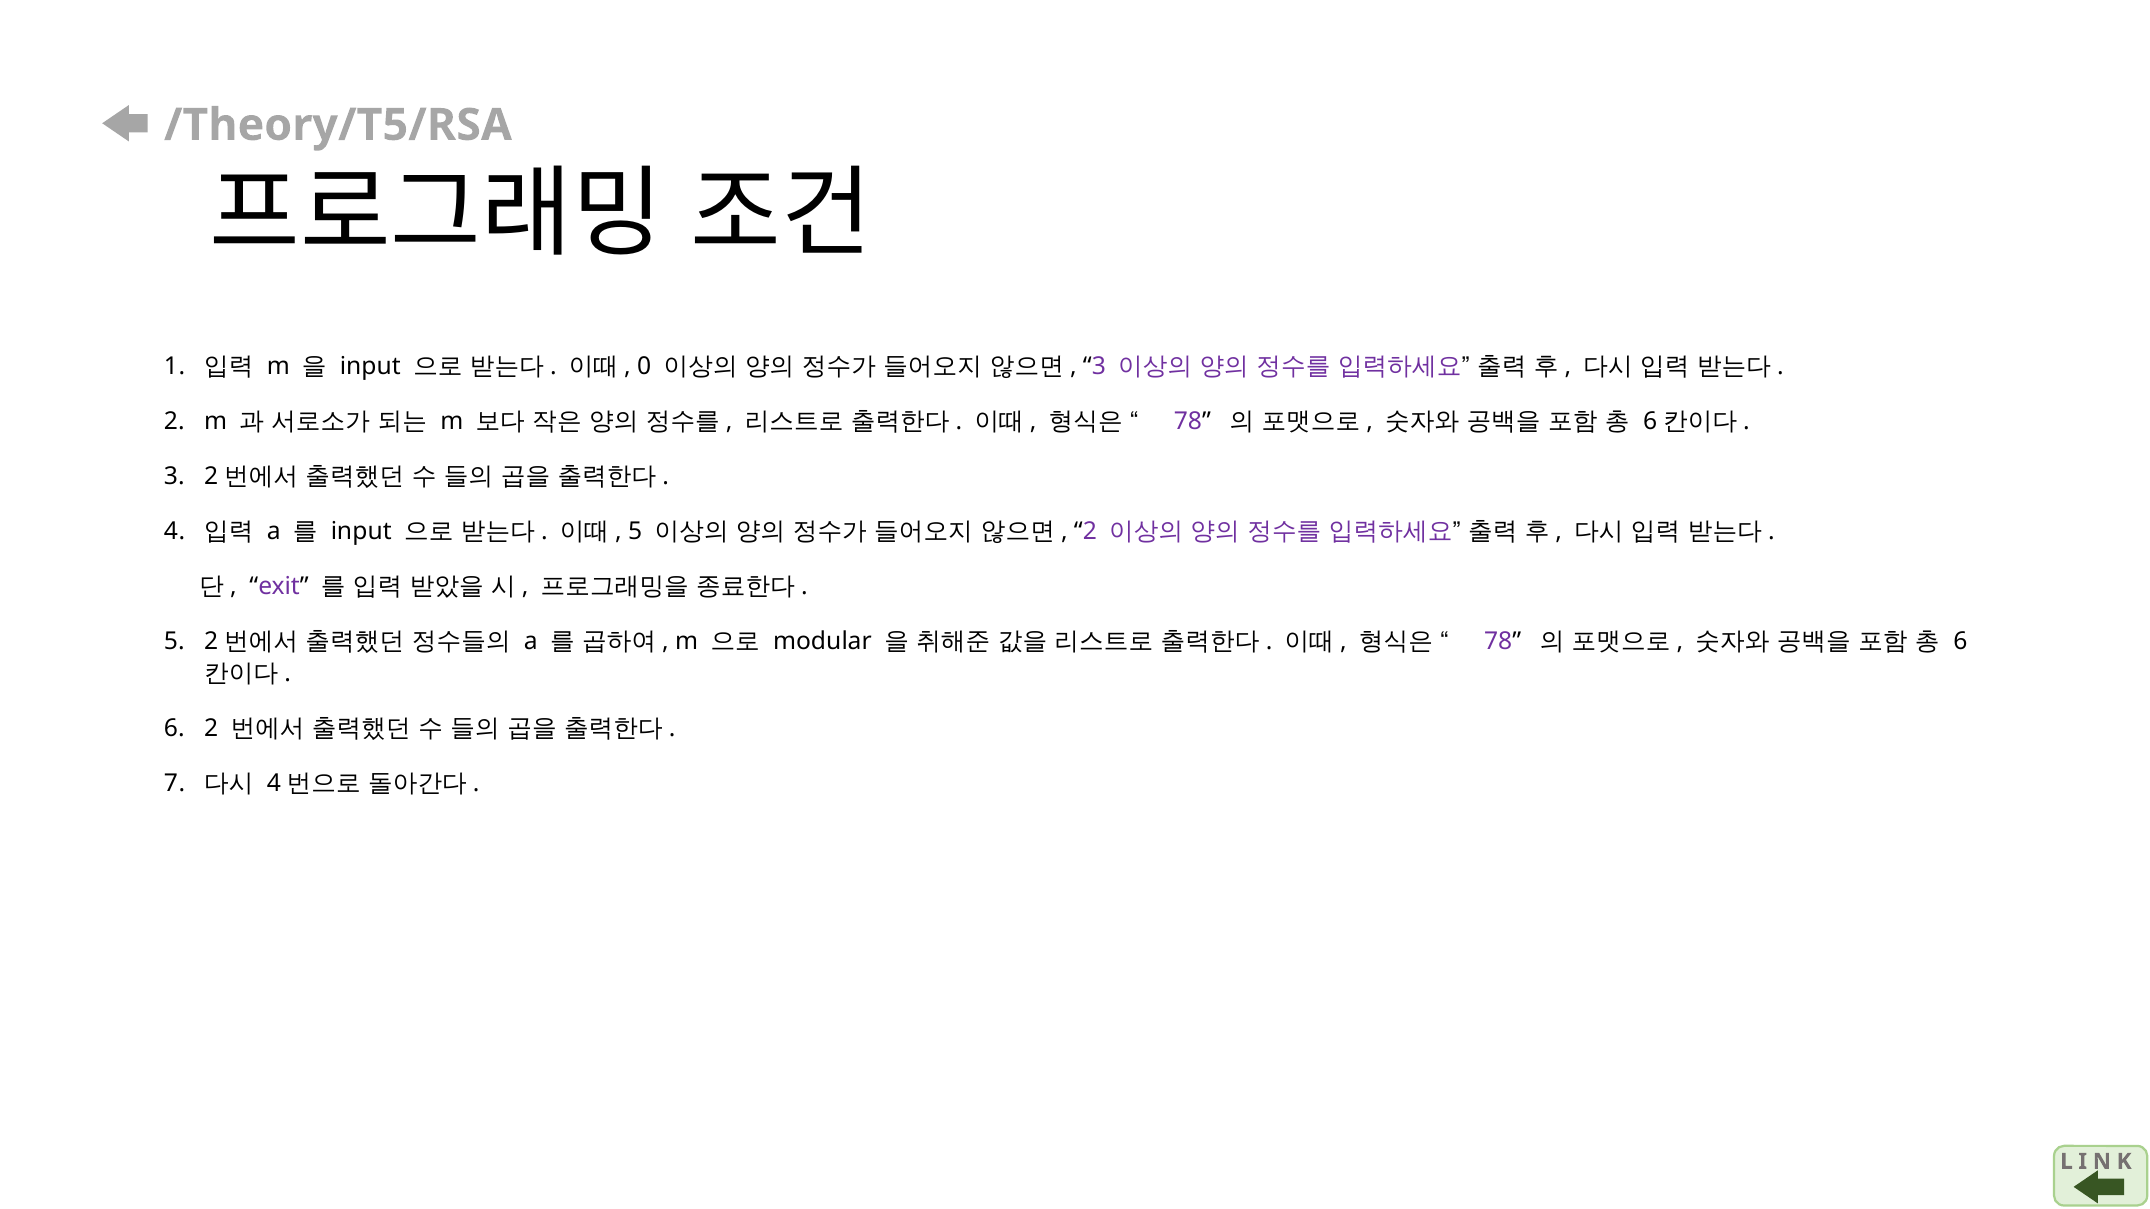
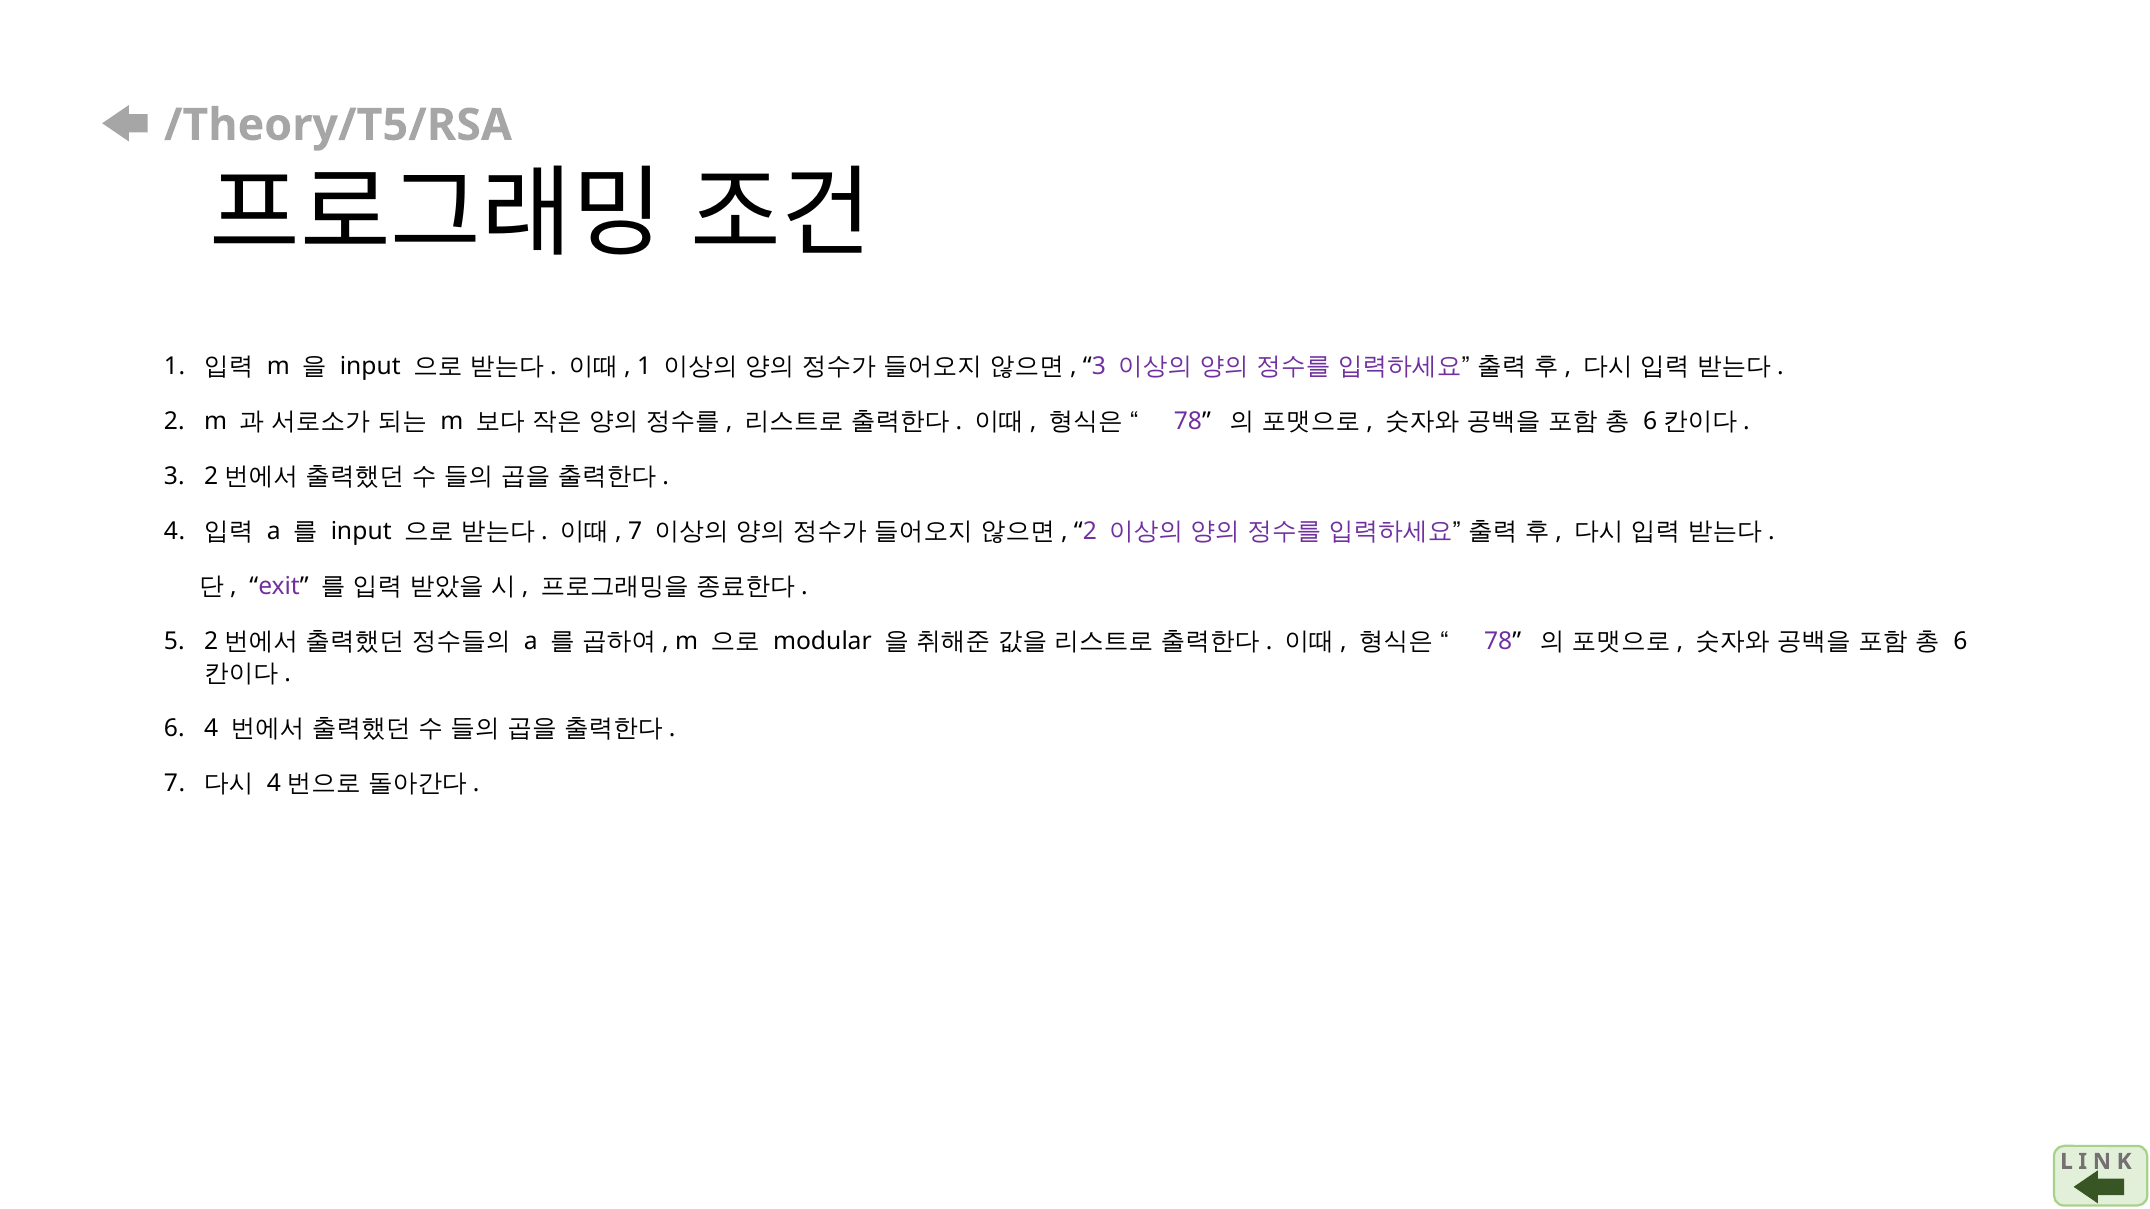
0 at (644, 366): 0 -> 1
5 at (635, 531): 5 -> 7
2 at (211, 729): 2 -> 4
